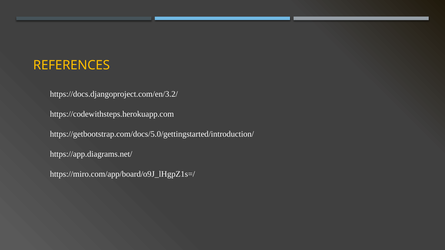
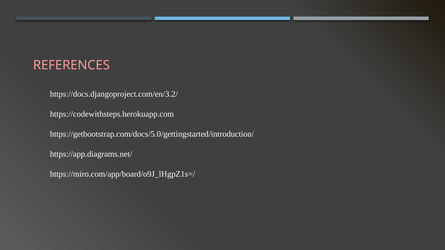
REFERENCES colour: yellow -> pink
